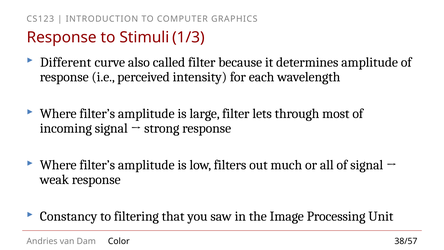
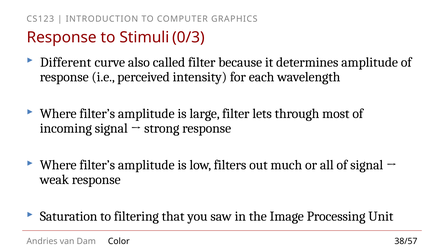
1/3: 1/3 -> 0/3
Constancy: Constancy -> Saturation
